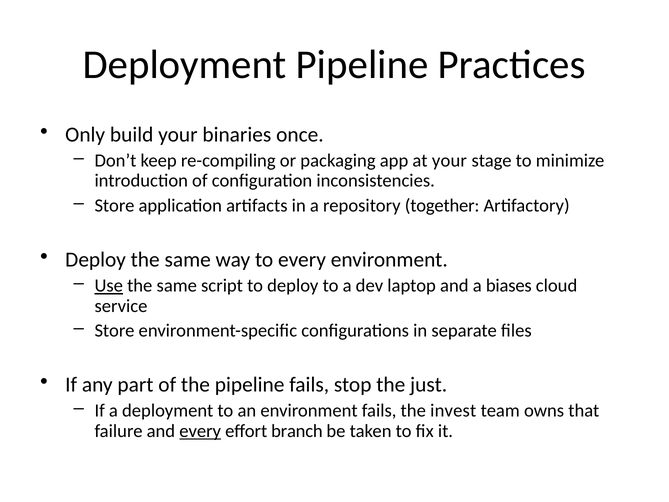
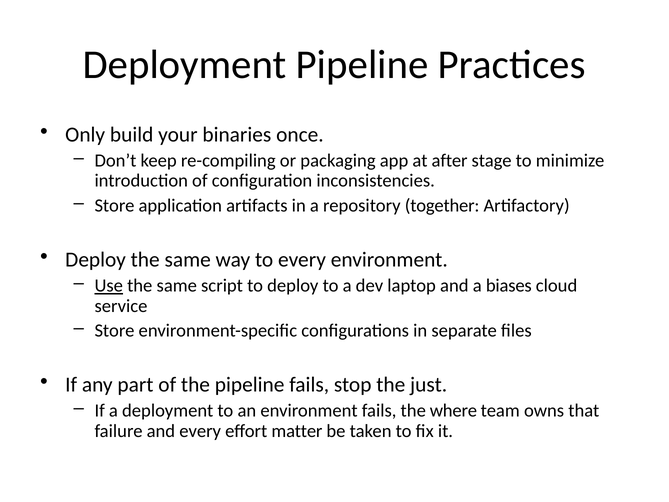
at your: your -> after
invest: invest -> where
every at (200, 431) underline: present -> none
branch: branch -> matter
